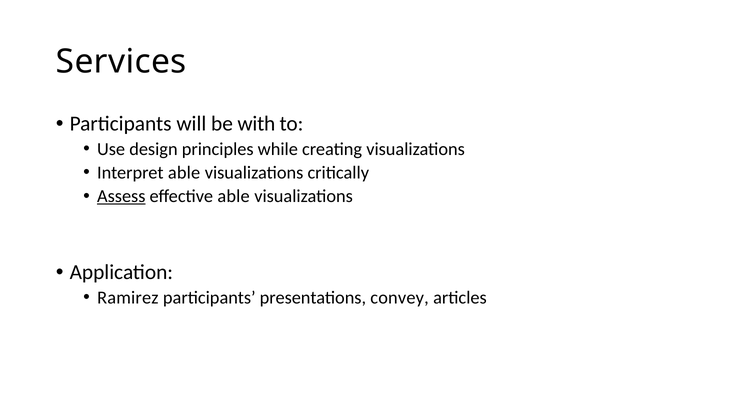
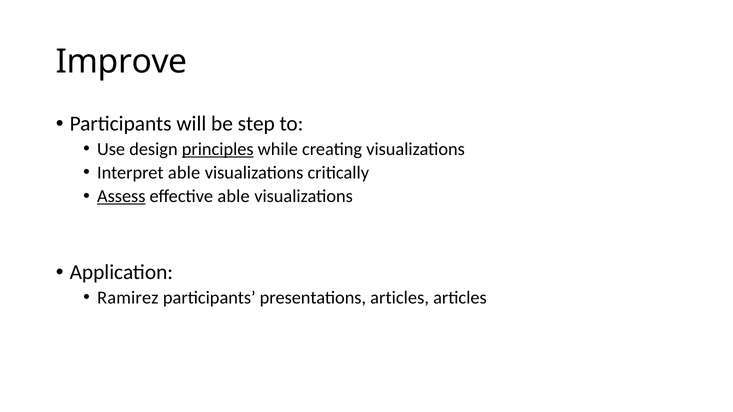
Services: Services -> Improve
with: with -> step
principles underline: none -> present
presentations convey: convey -> articles
